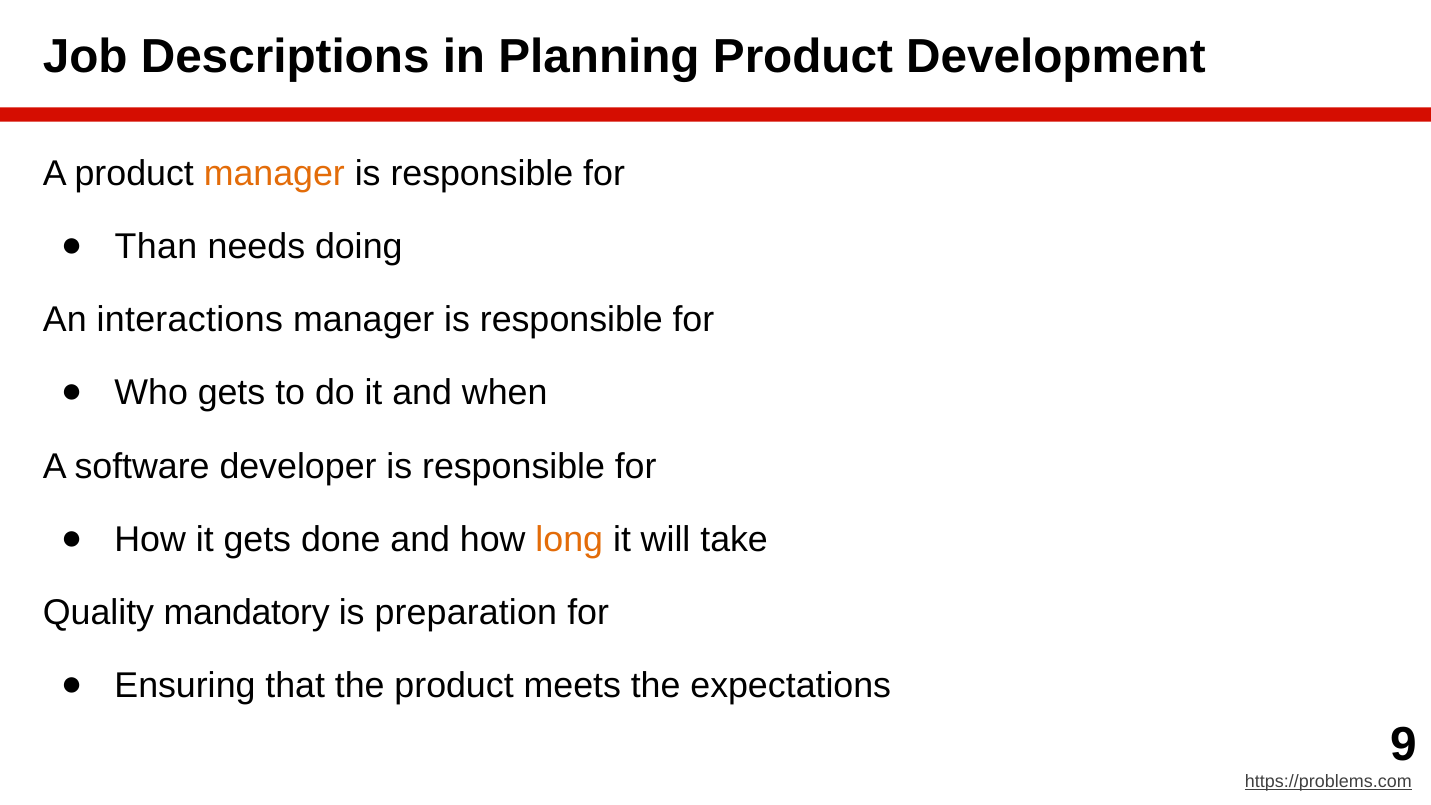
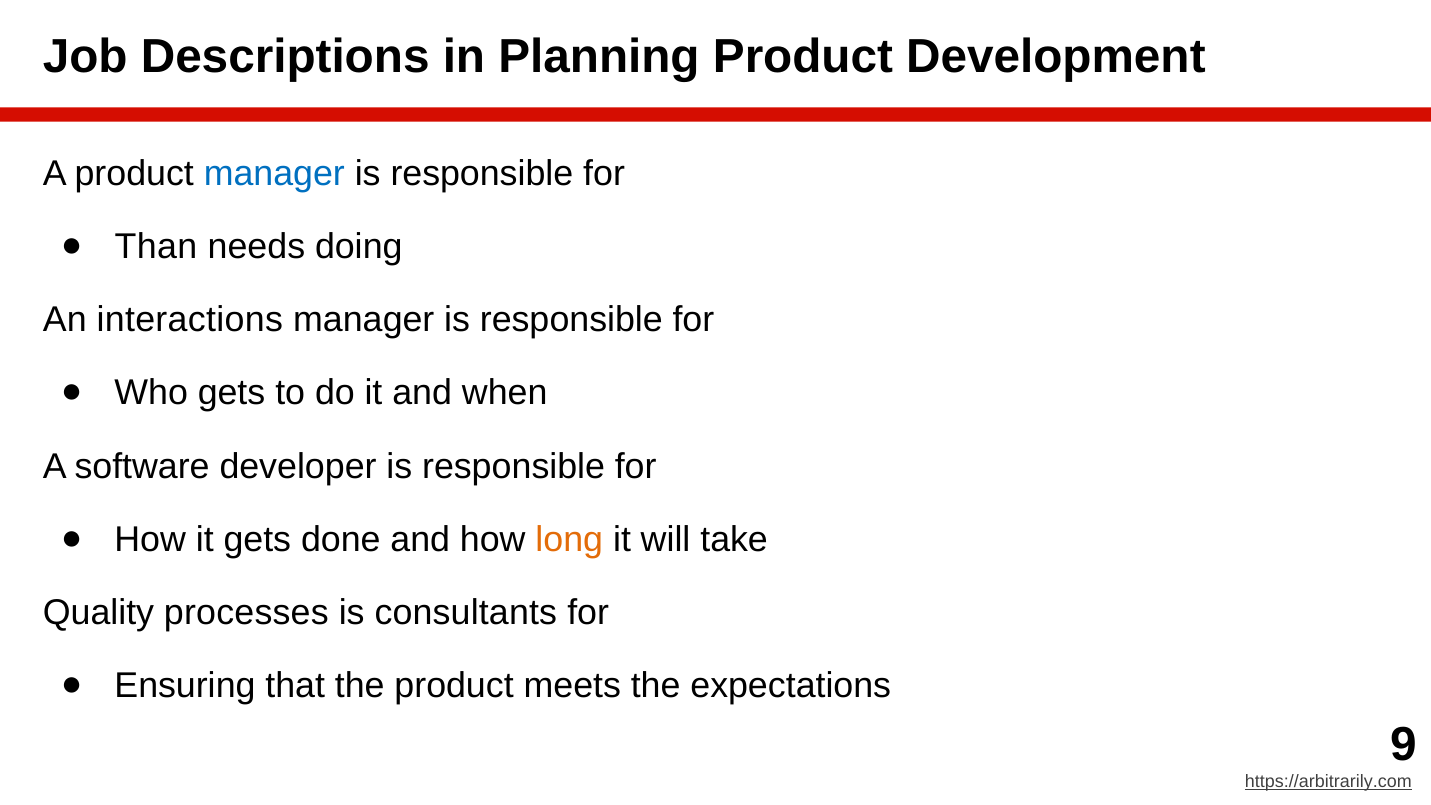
manager at (274, 173) colour: orange -> blue
mandatory: mandatory -> processes
preparation: preparation -> consultants
https://problems.com: https://problems.com -> https://arbitrarily.com
